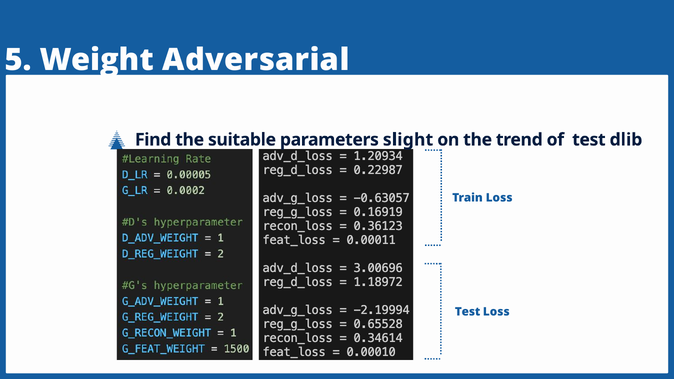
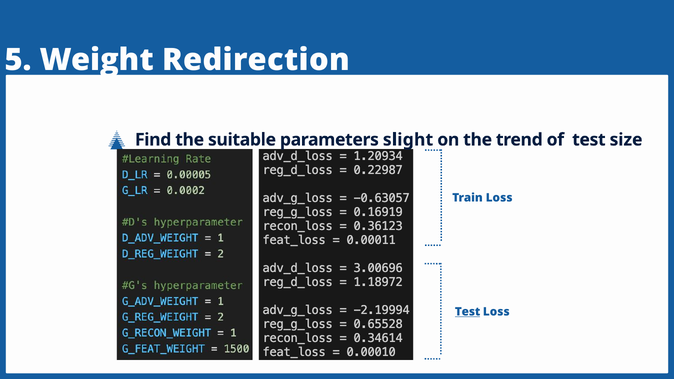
Adversarial: Adversarial -> Redirection
dlib: dlib -> size
Test at (468, 312) underline: none -> present
